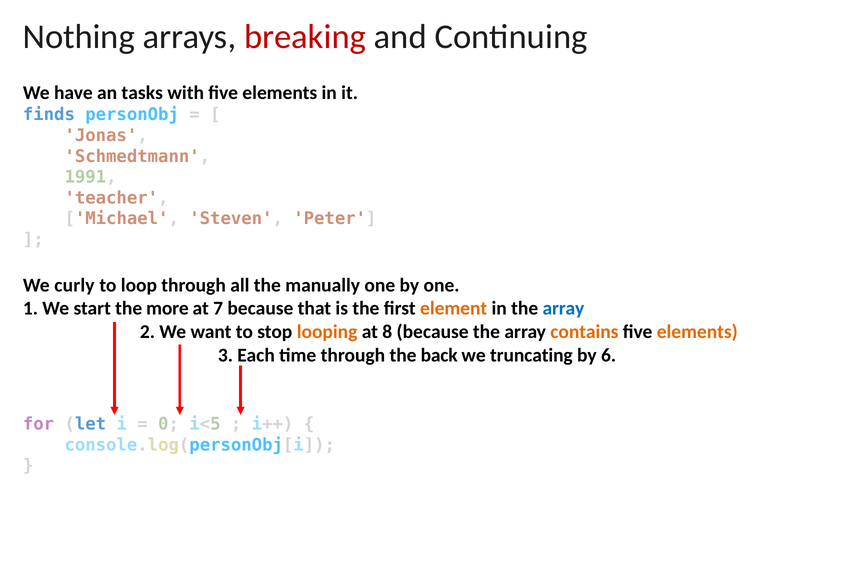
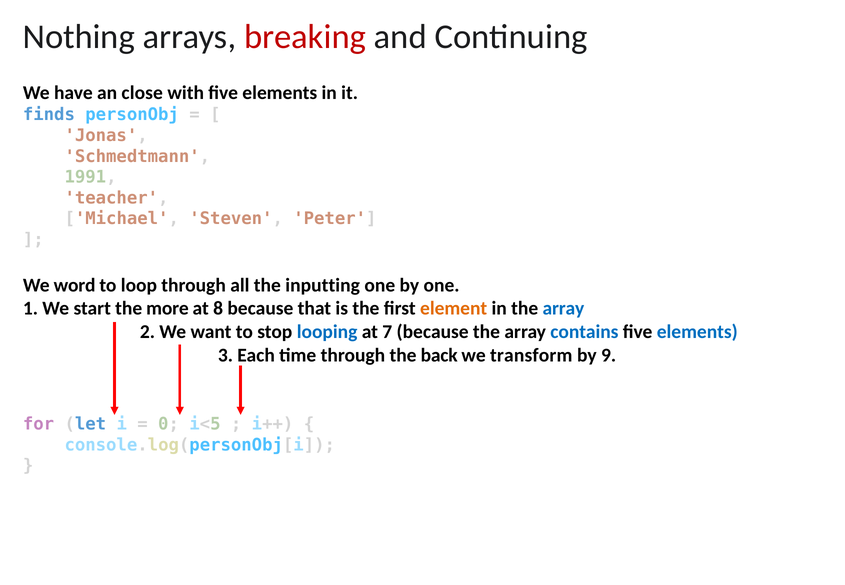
tasks: tasks -> close
curly: curly -> word
manually: manually -> inputting
7: 7 -> 8
looping colour: orange -> blue
8: 8 -> 7
contains colour: orange -> blue
elements at (697, 332) colour: orange -> blue
truncating: truncating -> transform
6: 6 -> 9
